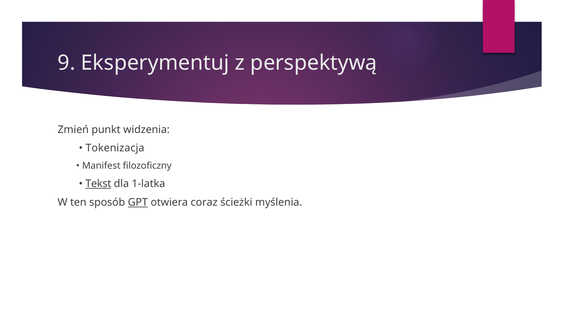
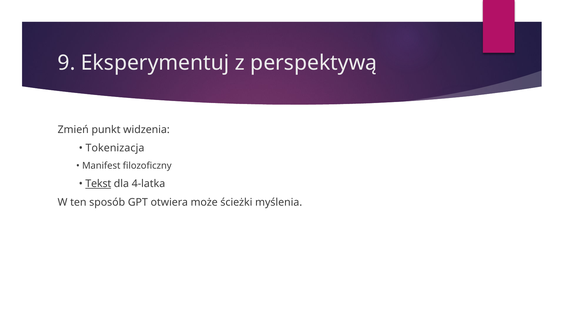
1-latka: 1-latka -> 4-latka
GPT underline: present -> none
coraz: coraz -> może
